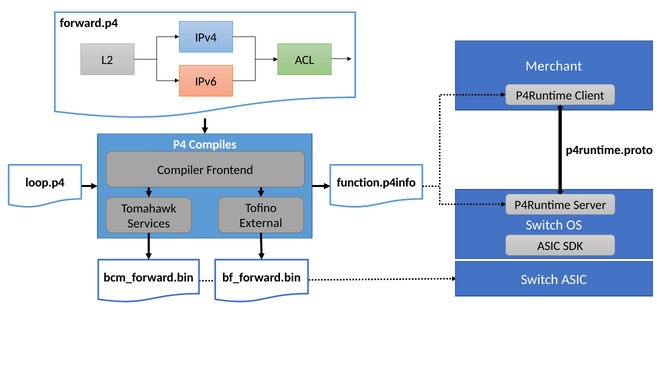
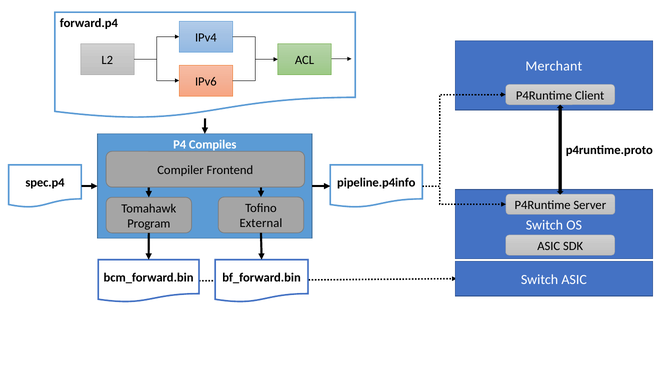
loop.p4: loop.p4 -> spec.p4
function.p4info: function.p4info -> pipeline.p4info
Services: Services -> Program
